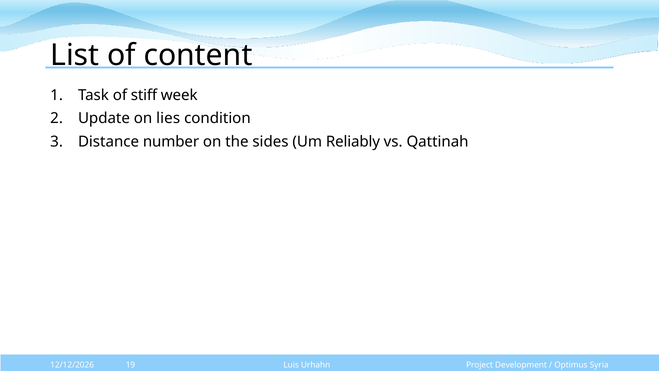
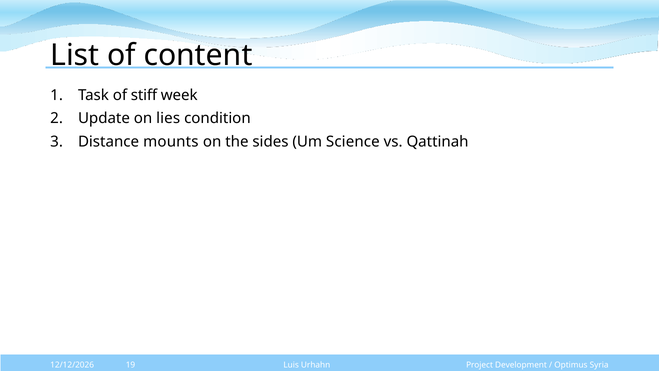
number: number -> mounts
Reliably: Reliably -> Science
